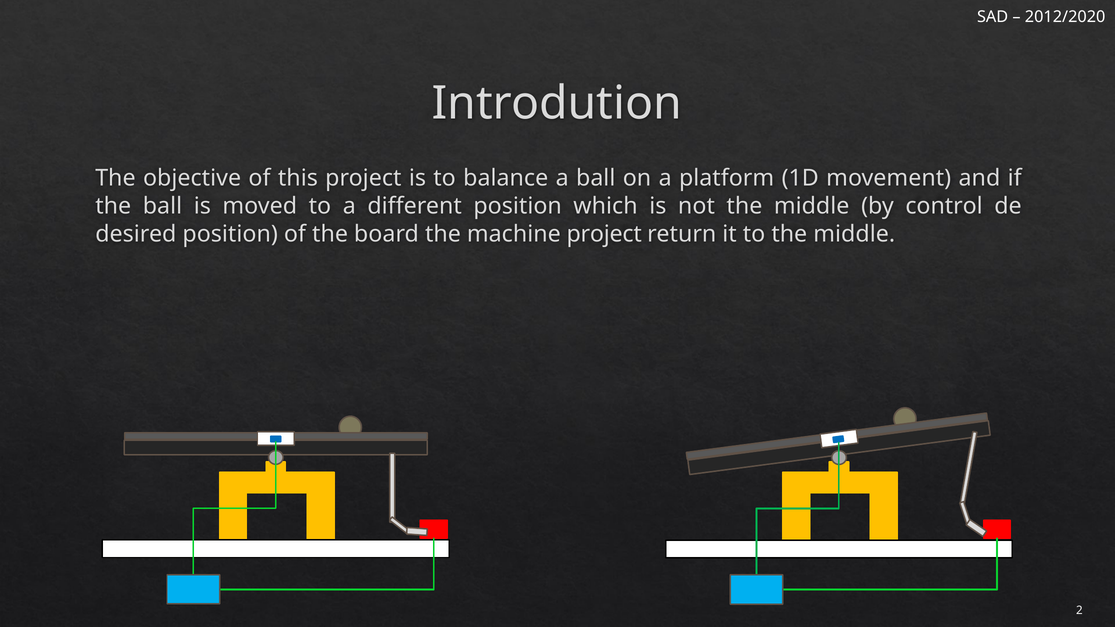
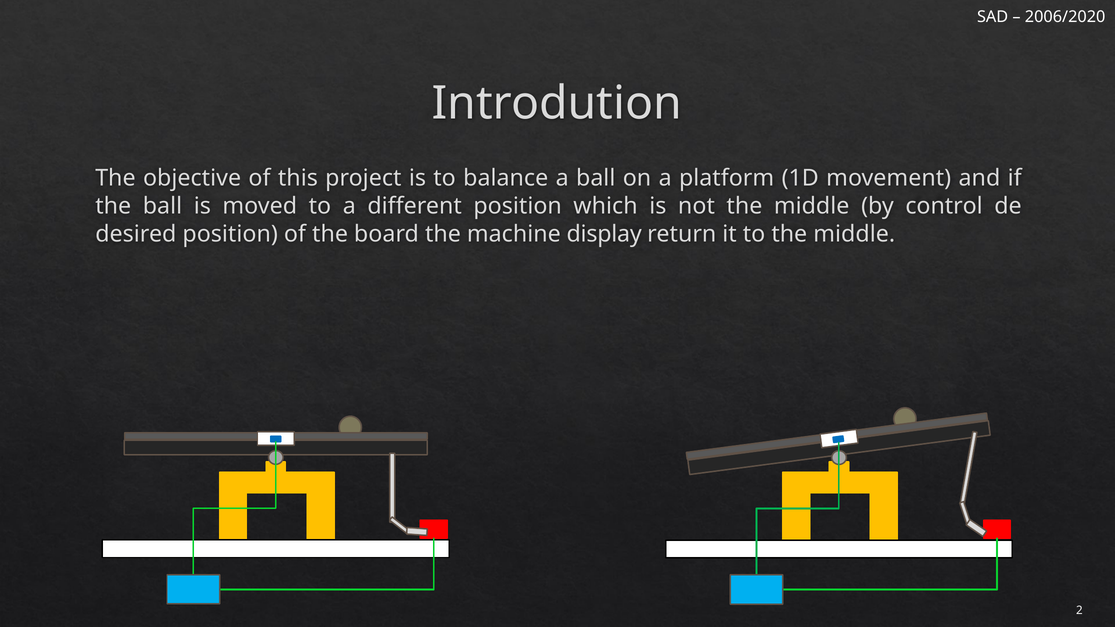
2012/2020: 2012/2020 -> 2006/2020
machine project: project -> display
